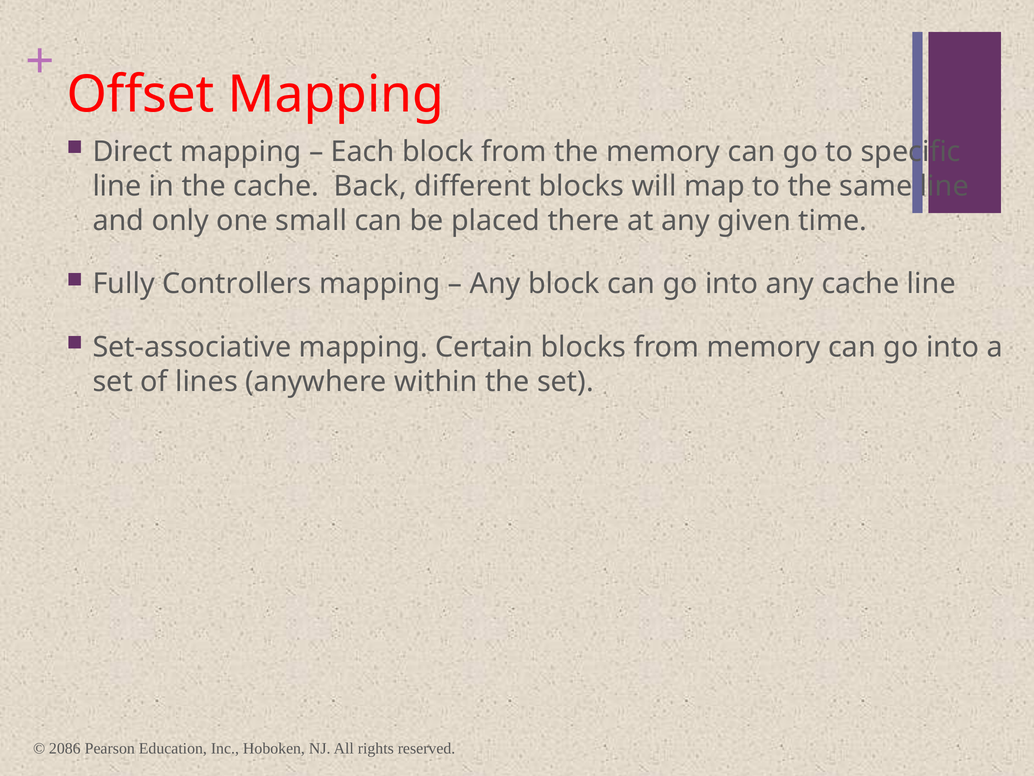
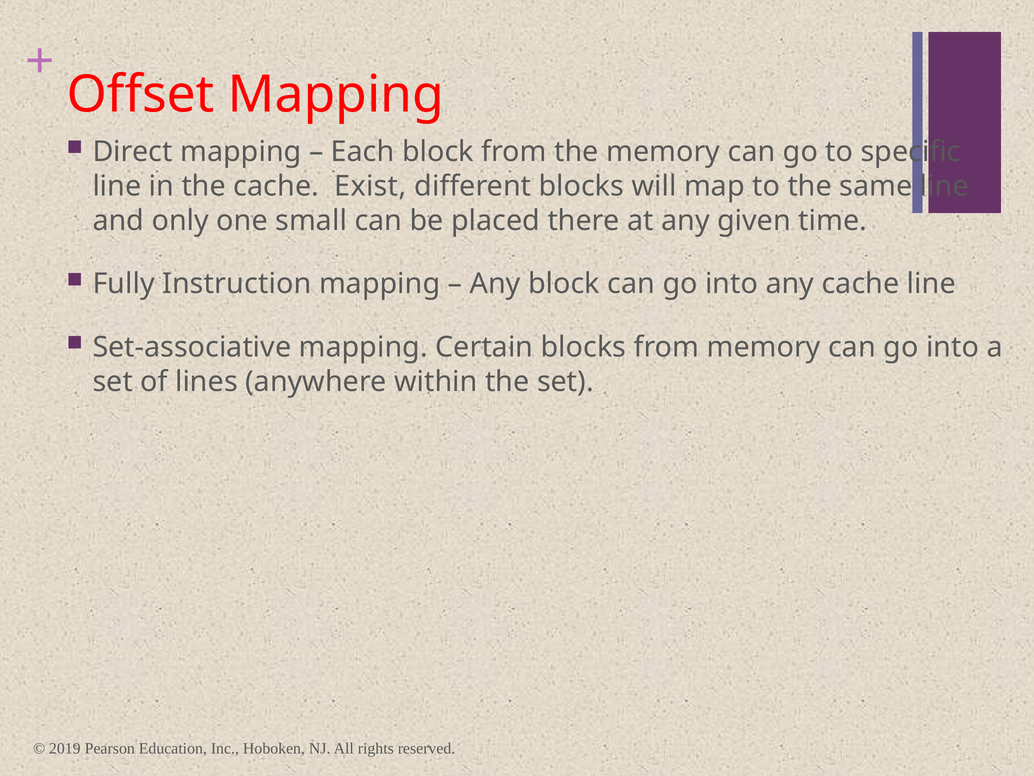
Back: Back -> Exist
Controllers: Controllers -> Instruction
2086: 2086 -> 2019
